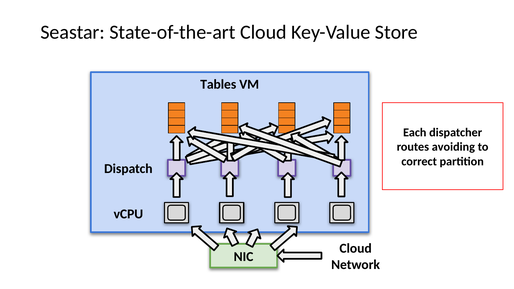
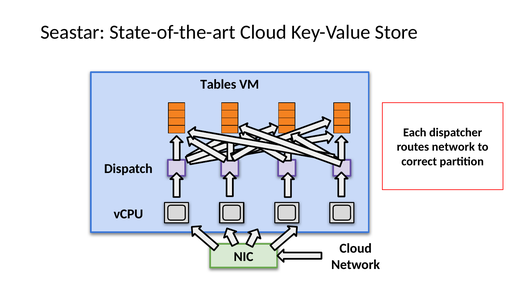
routes avoiding: avoiding -> network
